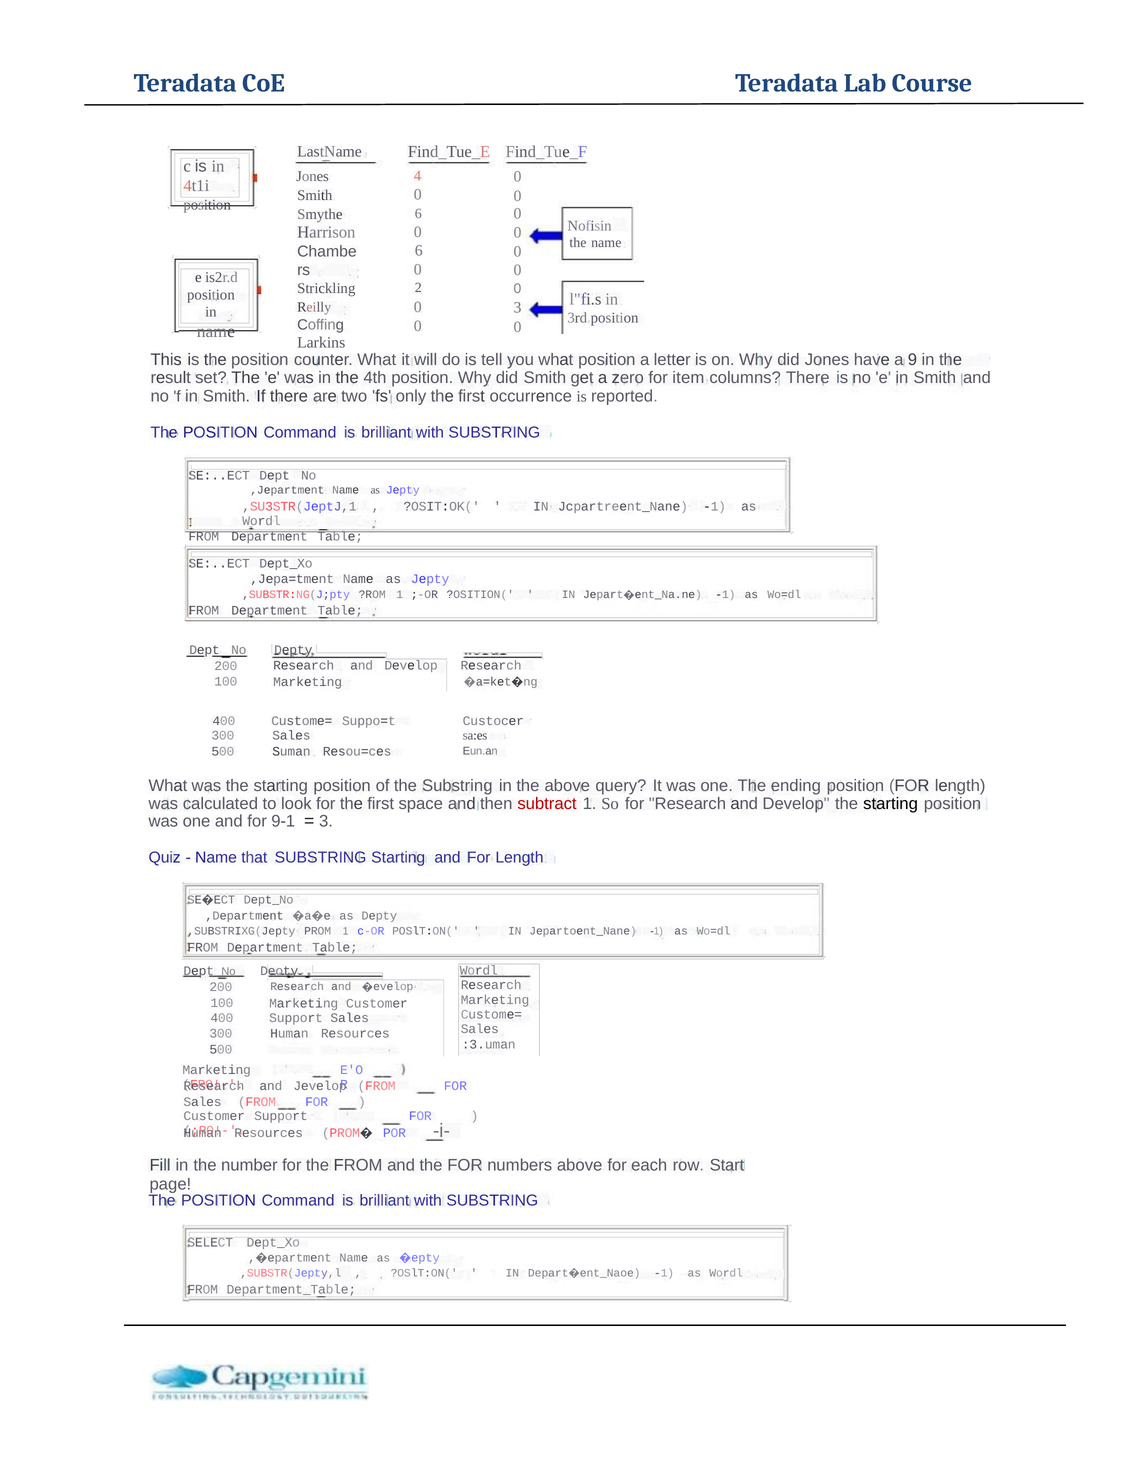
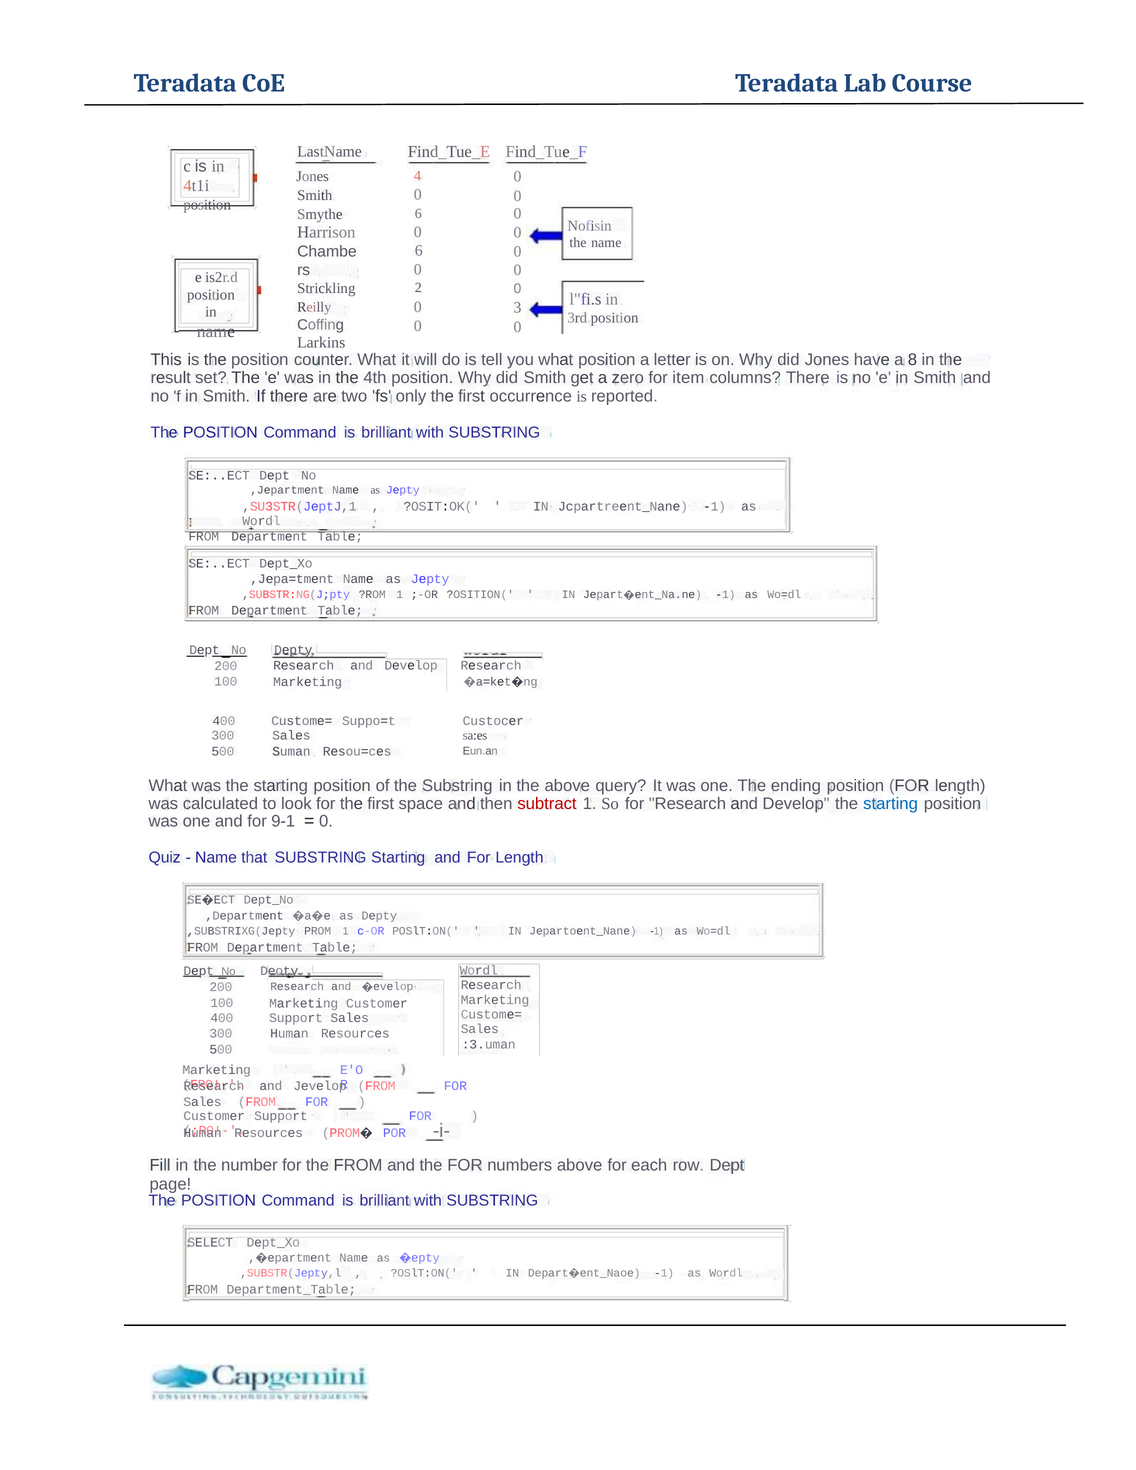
9: 9 -> 8
starting at (891, 804) colour: black -> blue
3 at (326, 821): 3 -> 0
row Start: Start -> Dept
